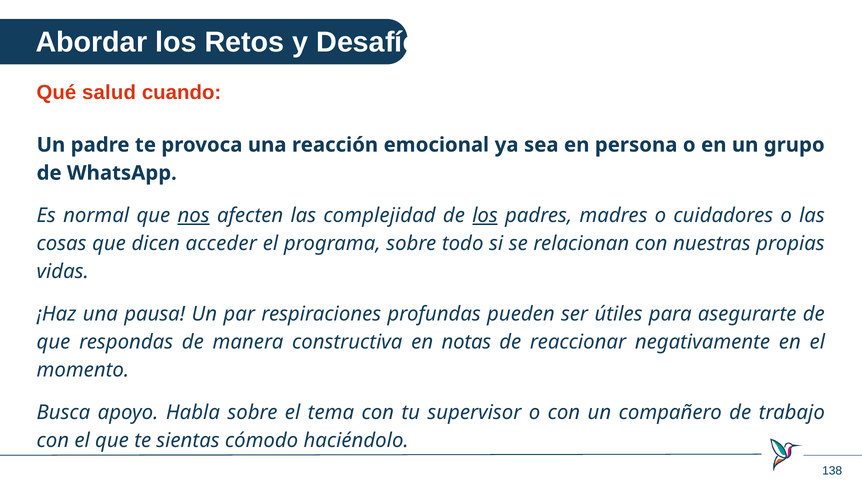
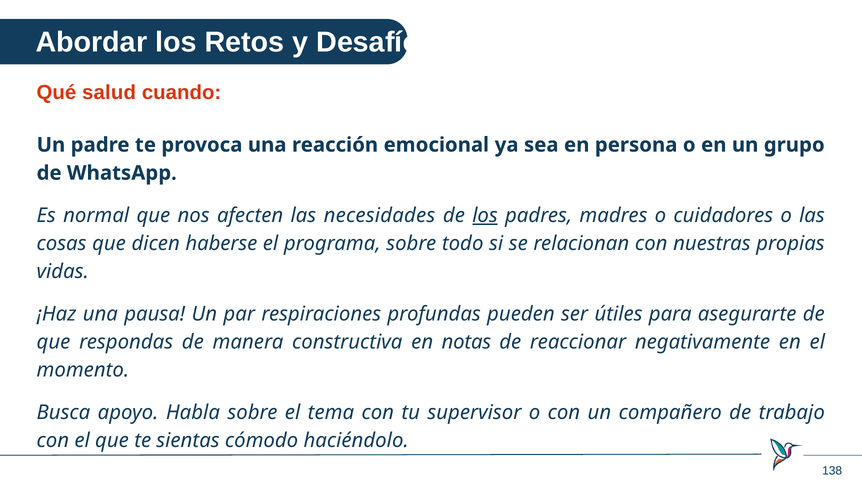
nos underline: present -> none
complejidad: complejidad -> necesidades
acceder: acceder -> haberse
